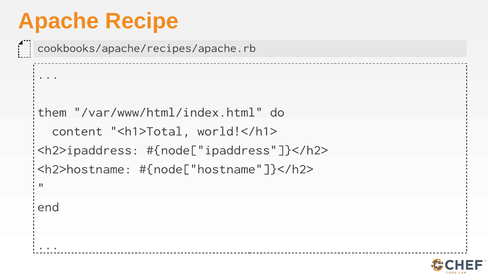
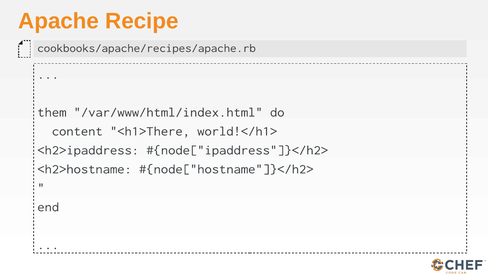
<h1>Total: <h1>Total -> <h1>There
